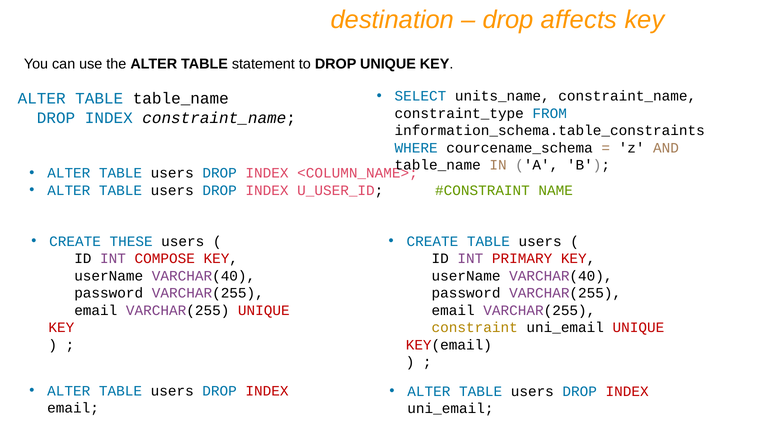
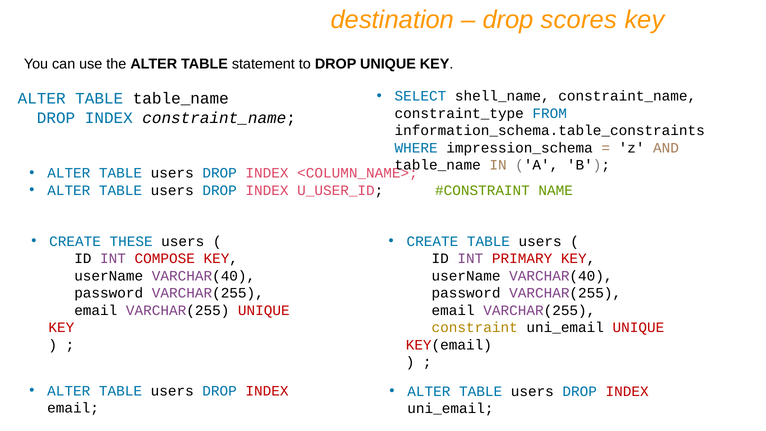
affects: affects -> scores
units_name: units_name -> shell_name
courcename_schema: courcename_schema -> impression_schema
